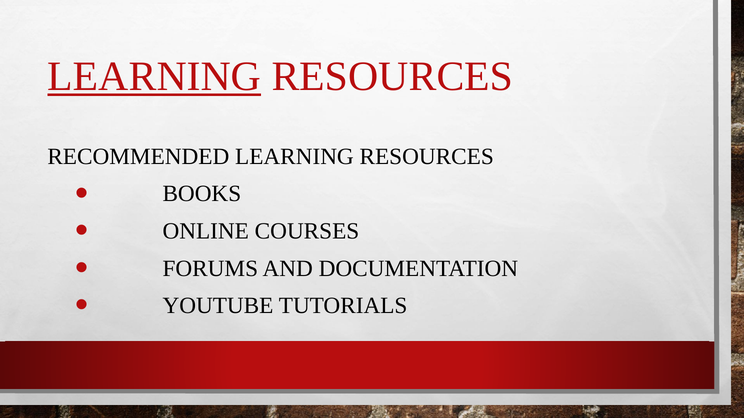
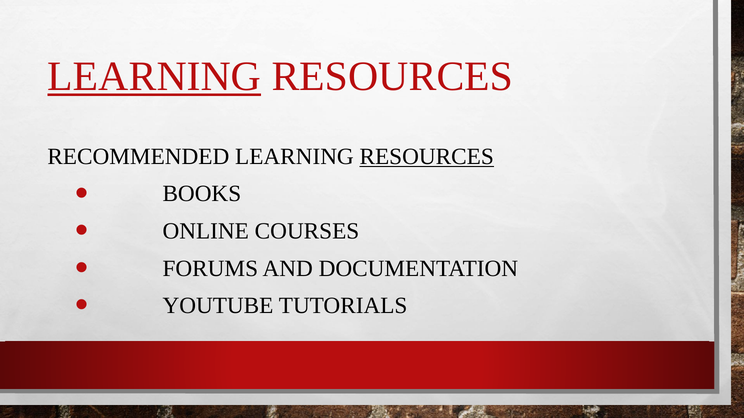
RESOURCES at (427, 157) underline: none -> present
